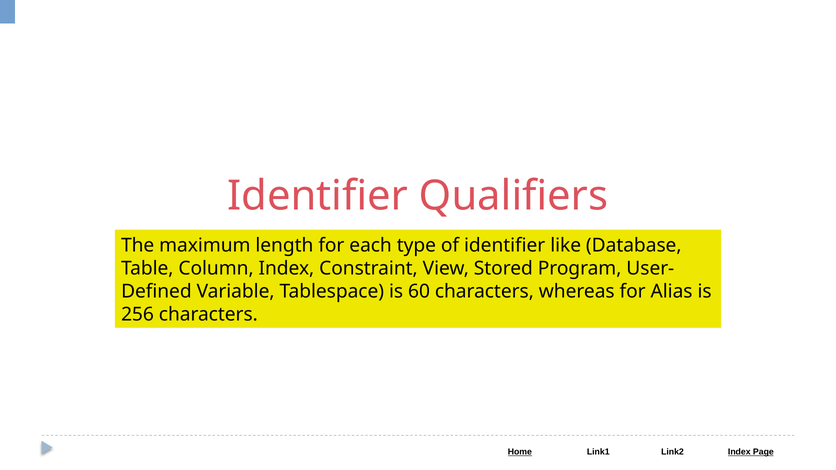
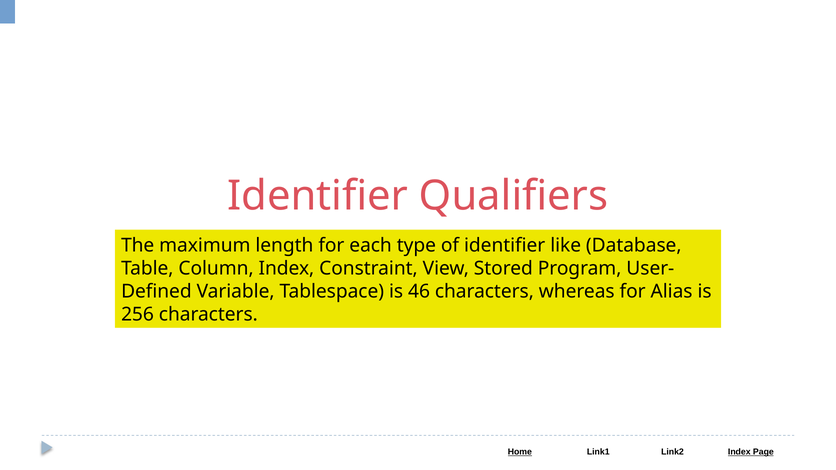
60: 60 -> 46
